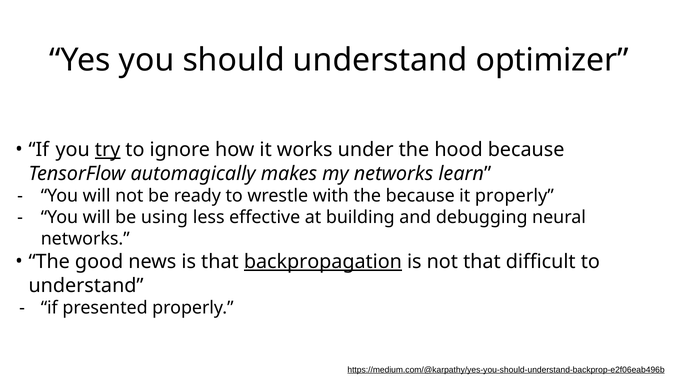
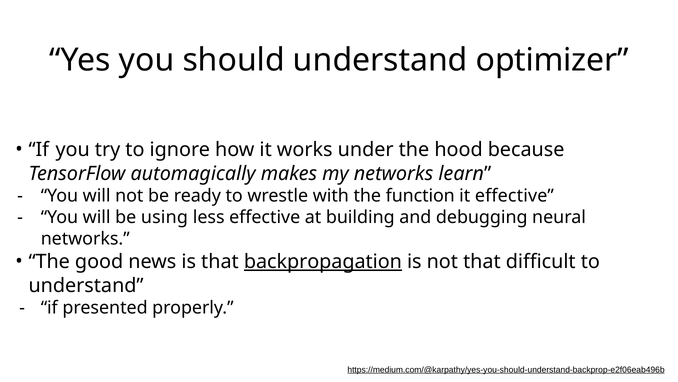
try underline: present -> none
the because: because -> function
it properly: properly -> effective
